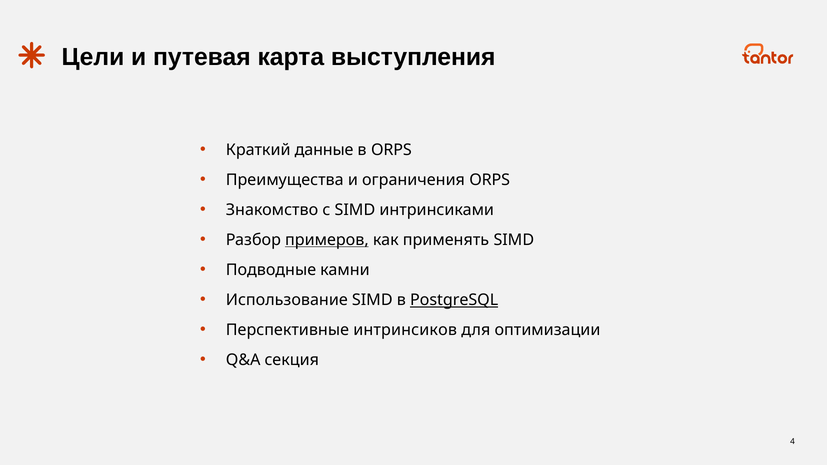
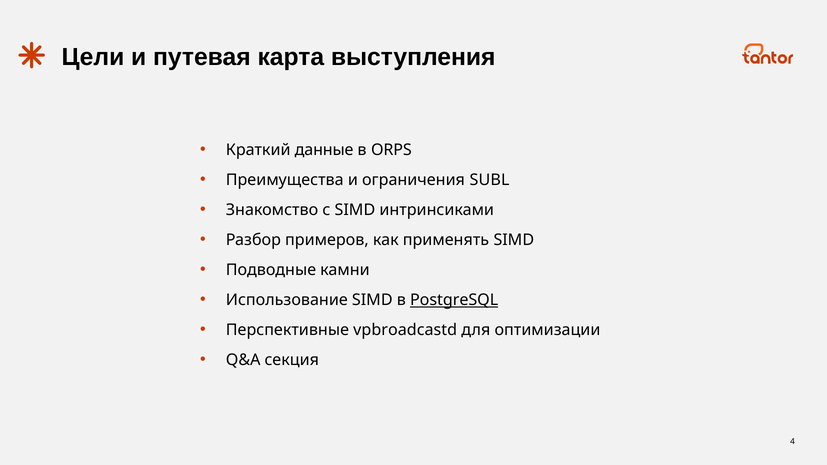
ограничения ORPS: ORPS -> SUBL
примеров underline: present -> none
интринсиков: интринсиков -> vpbroadcastd
